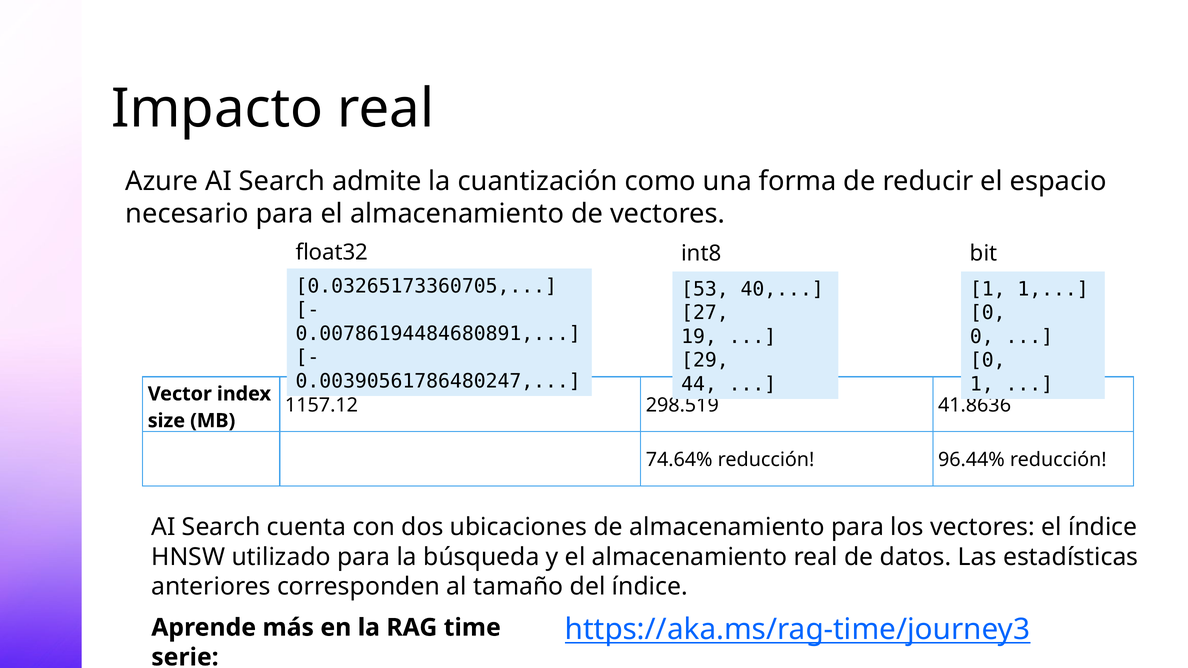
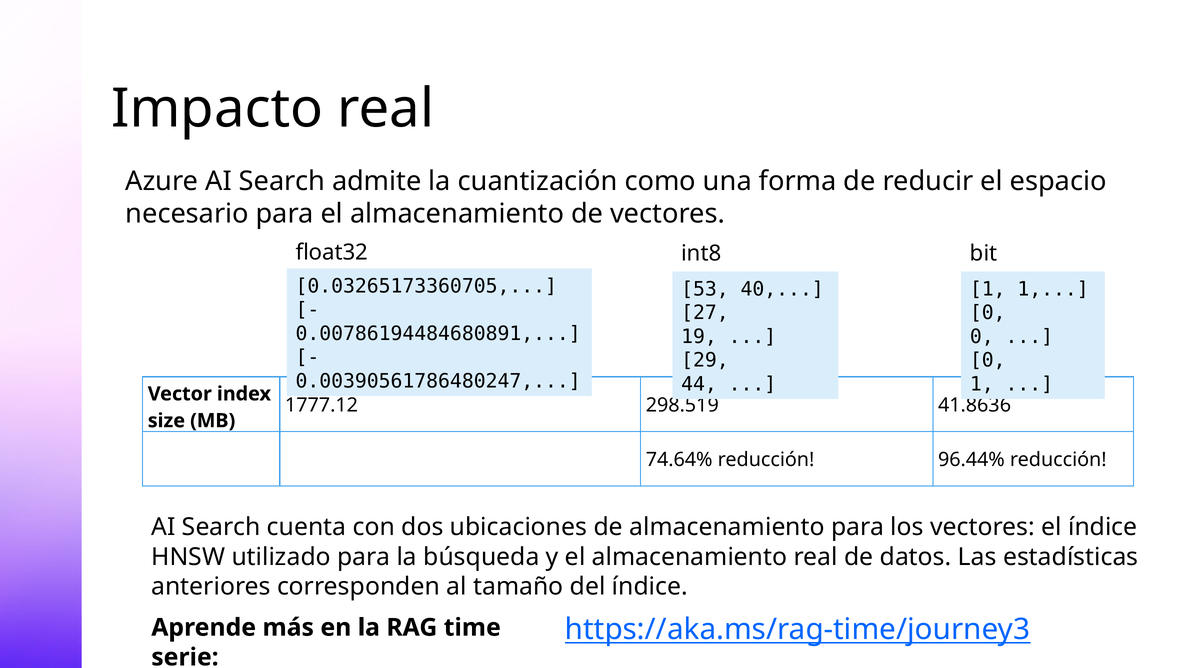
1157.12: 1157.12 -> 1777.12
